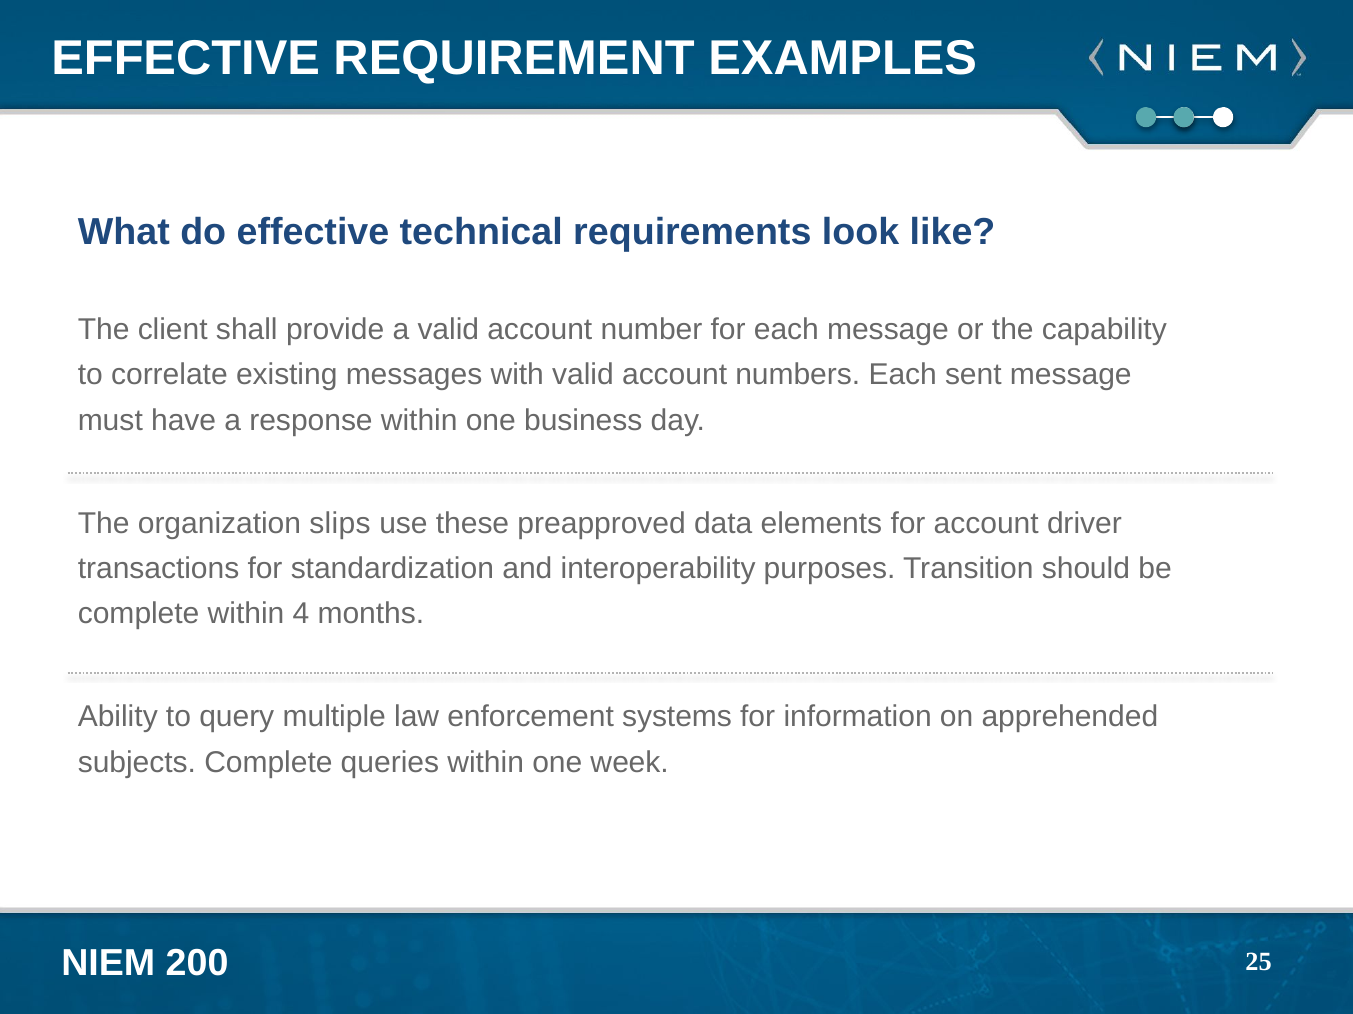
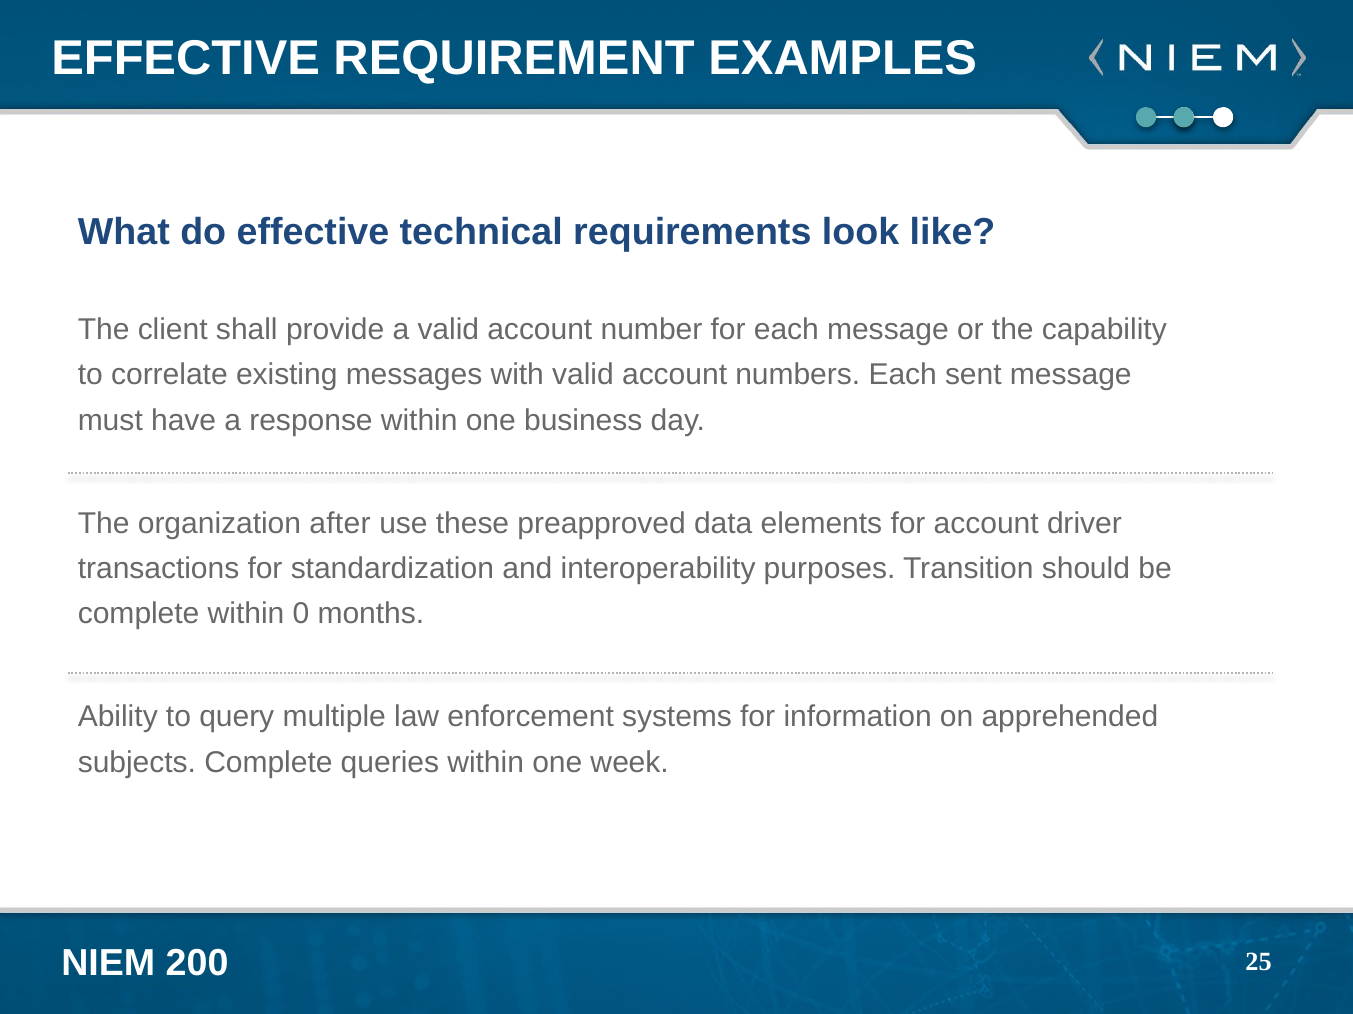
slips: slips -> after
4: 4 -> 0
